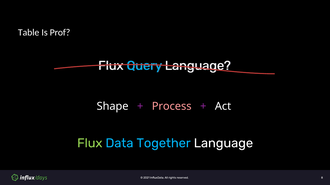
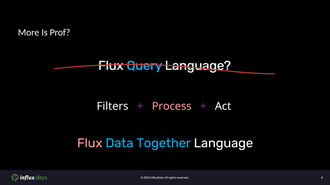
Table: Table -> More
Shape: Shape -> Filters
Flux at (90, 144) colour: light green -> pink
